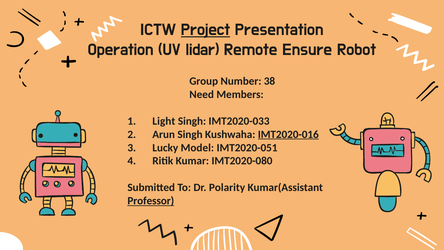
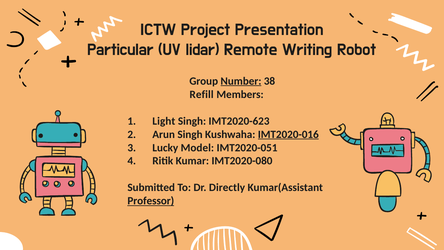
Project underline: present -> none
Operation: Operation -> Particular
Ensure: Ensure -> Writing
Number underline: none -> present
Need: Need -> Refill
IMT2020-033: IMT2020-033 -> IMT2020-623
Polarity: Polarity -> Directly
